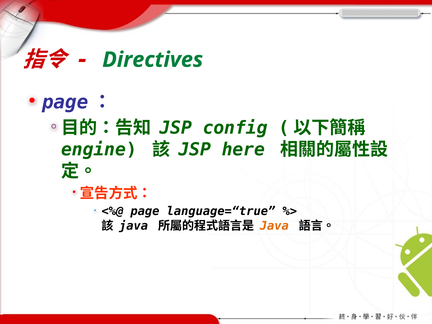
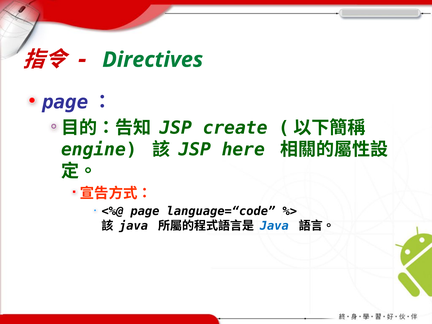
config: config -> create
language=“true: language=“true -> language=“code
Java at (274, 226) colour: orange -> blue
